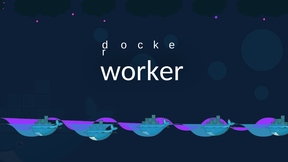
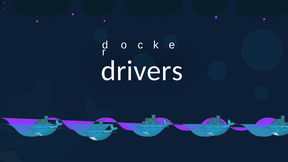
worker: worker -> drivers
